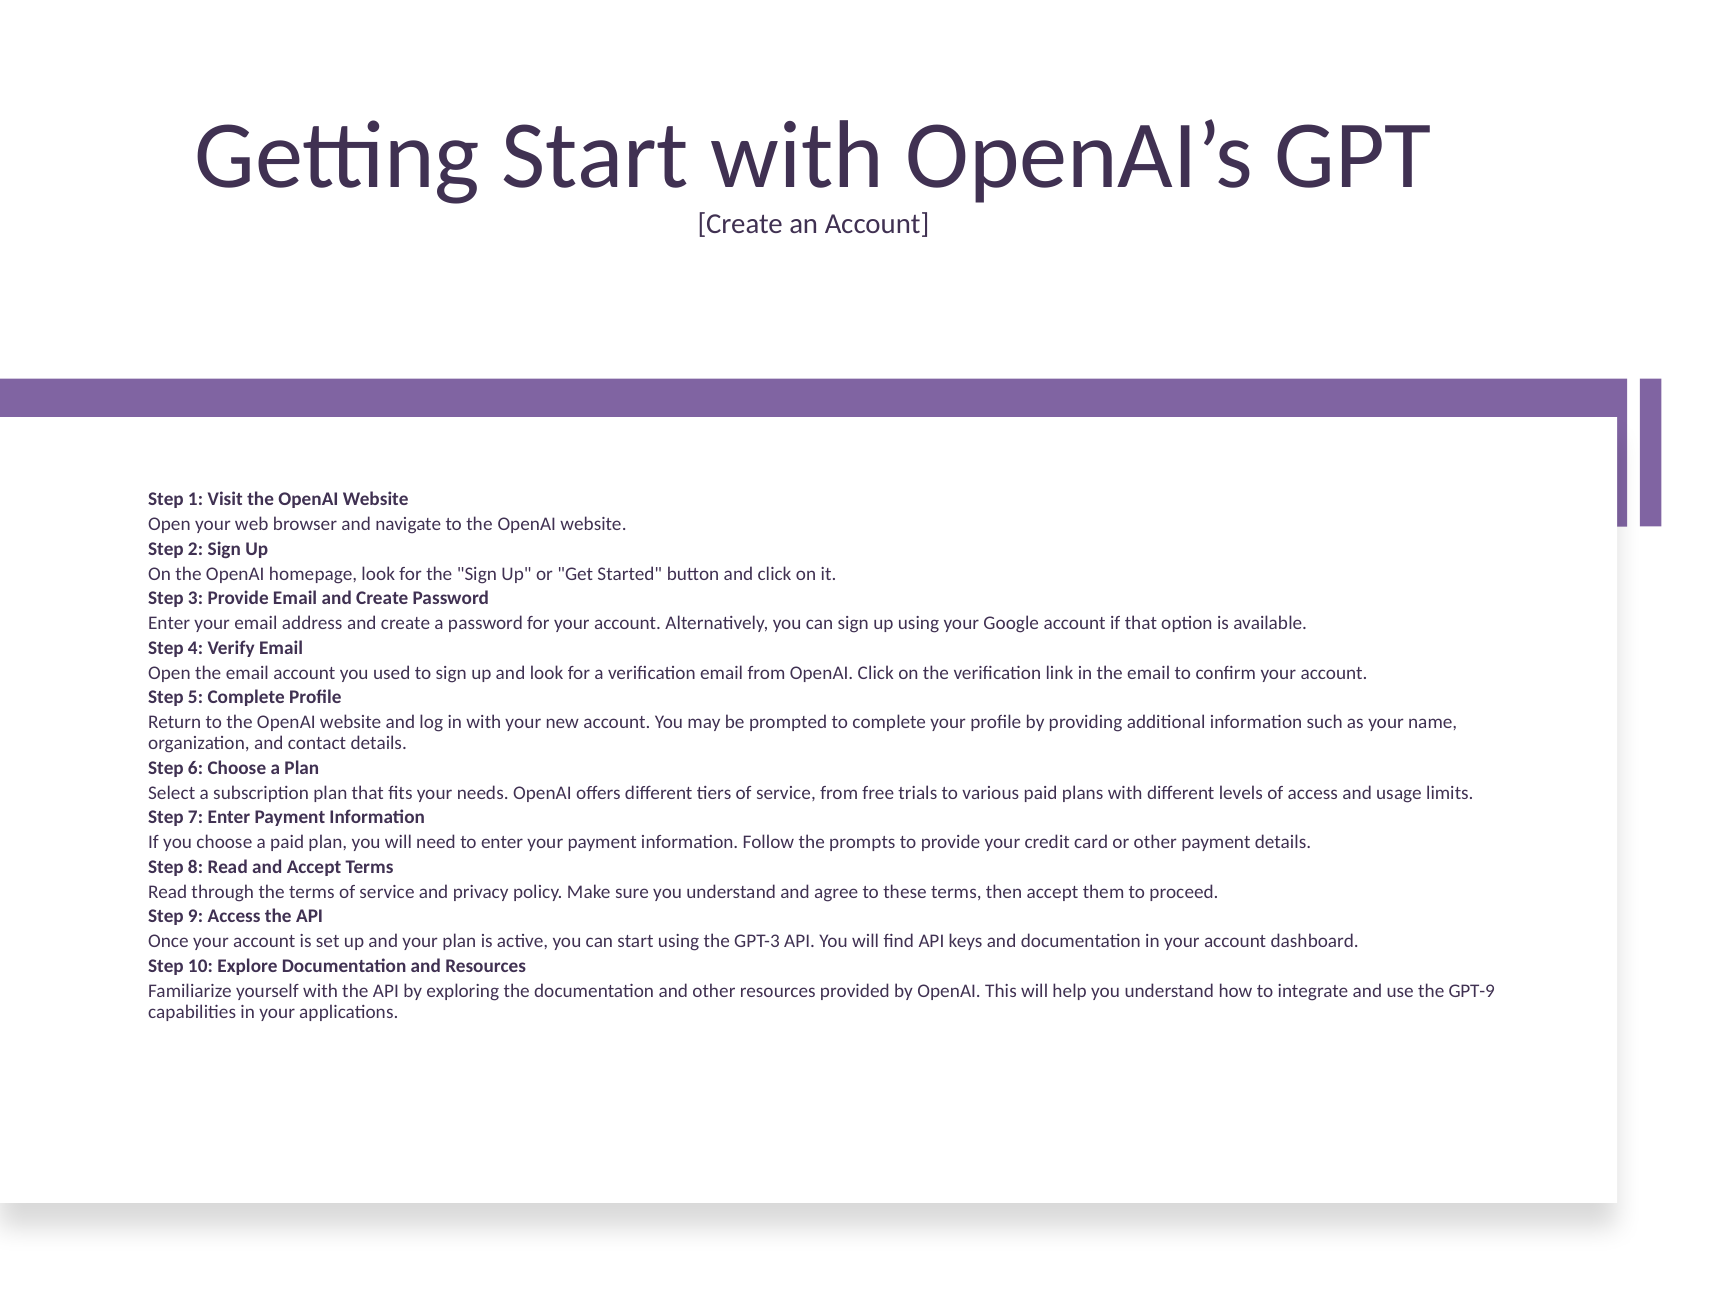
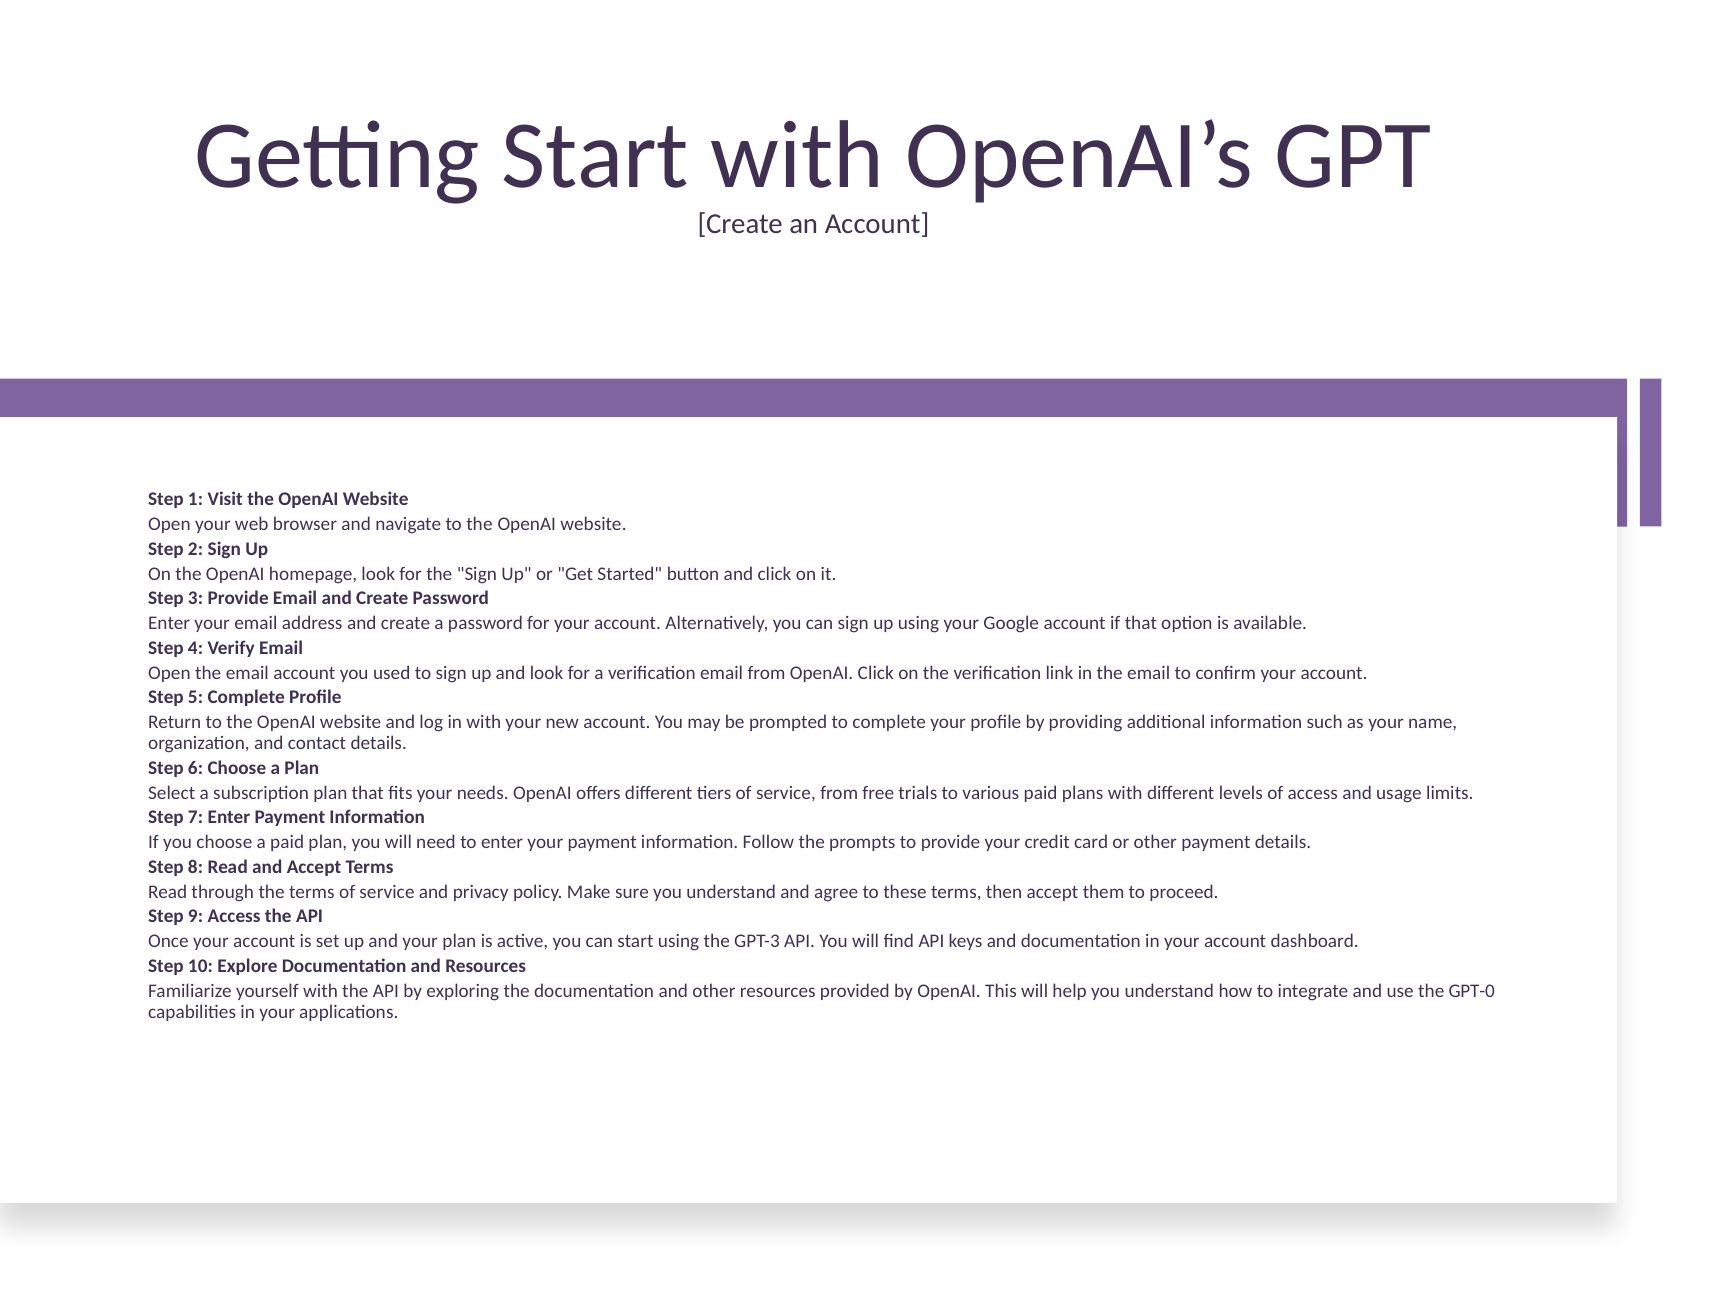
GPT-9: GPT-9 -> GPT-0
